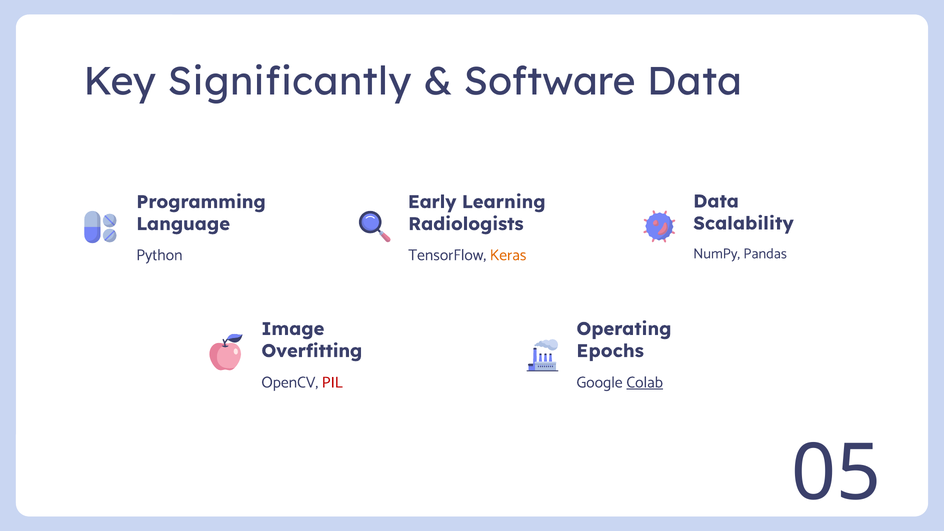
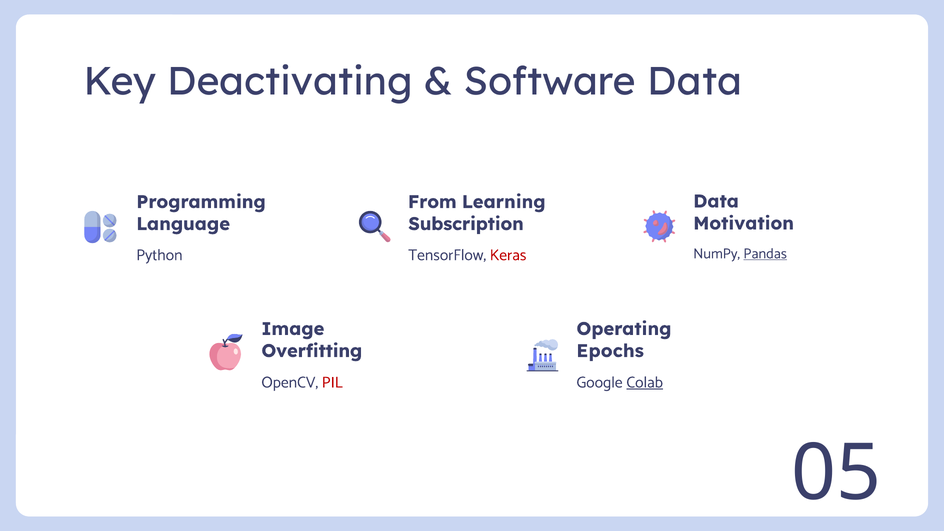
Significantly: Significantly -> Deactivating
Early: Early -> From
Scalability: Scalability -> Motivation
Radiologists: Radiologists -> Subscription
Pandas underline: none -> present
Keras colour: orange -> red
